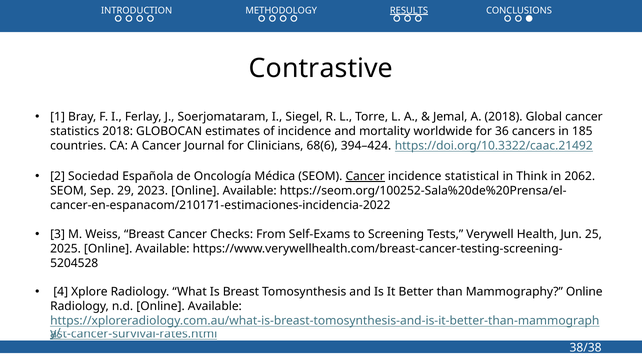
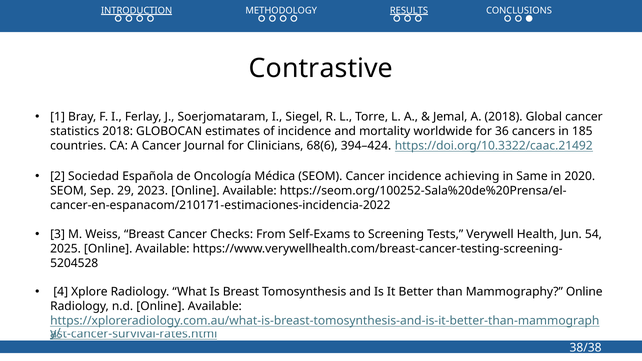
INTRODUCTION underline: none -> present
Cancer at (365, 176) underline: present -> none
statistical: statistical -> achieving
Think: Think -> Same
2062: 2062 -> 2020
25 at (593, 234): 25 -> 54
